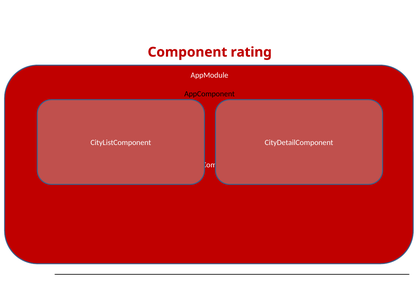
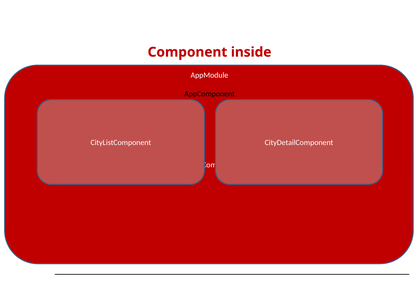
rating: rating -> inside
